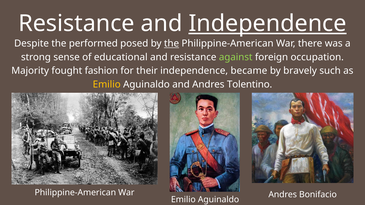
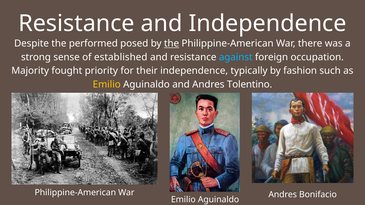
Independence at (268, 23) underline: present -> none
educational: educational -> established
against colour: light green -> light blue
fashion: fashion -> priority
became: became -> typically
bravely: bravely -> fashion
